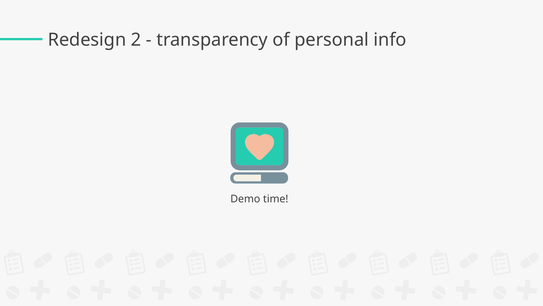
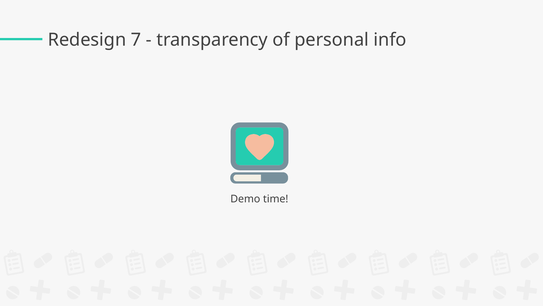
2: 2 -> 7
